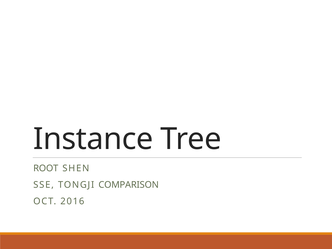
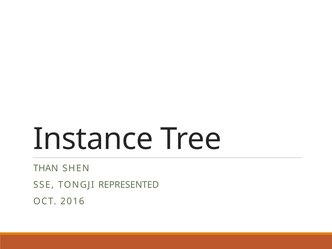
ROOT: ROOT -> THAN
COMPARISON: COMPARISON -> REPRESENTED
